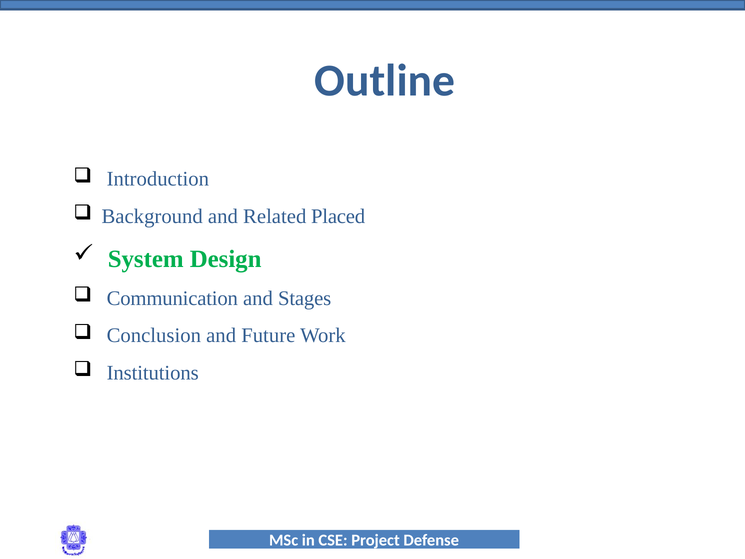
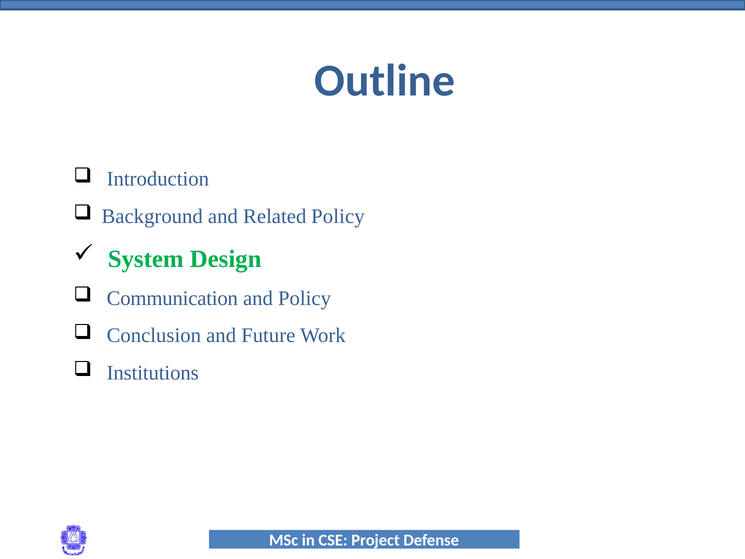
Related Placed: Placed -> Policy
and Stages: Stages -> Policy
